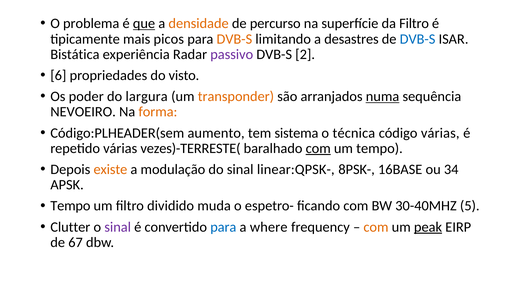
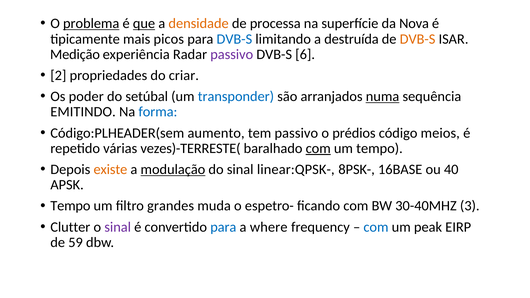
problema underline: none -> present
percurso: percurso -> processa
da Filtro: Filtro -> Nova
DVB-S at (234, 39) colour: orange -> blue
desastres: desastres -> destruída
DVB-S at (418, 39) colour: blue -> orange
Bistática: Bistática -> Medição
2: 2 -> 6
6: 6 -> 2
visto: visto -> criar
largura: largura -> setúbal
transponder colour: orange -> blue
NEVOEIRO: NEVOEIRO -> EMITINDO
forma colour: orange -> blue
tem sistema: sistema -> passivo
técnica: técnica -> prédios
código várias: várias -> meios
modulação underline: none -> present
34: 34 -> 40
dividido: dividido -> grandes
5: 5 -> 3
com at (376, 227) colour: orange -> blue
peak underline: present -> none
67: 67 -> 59
